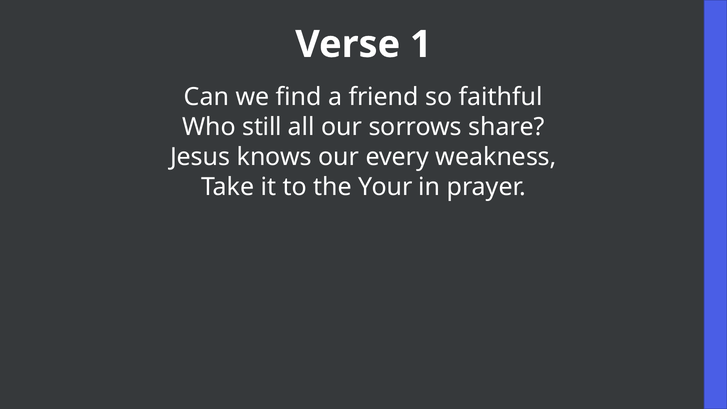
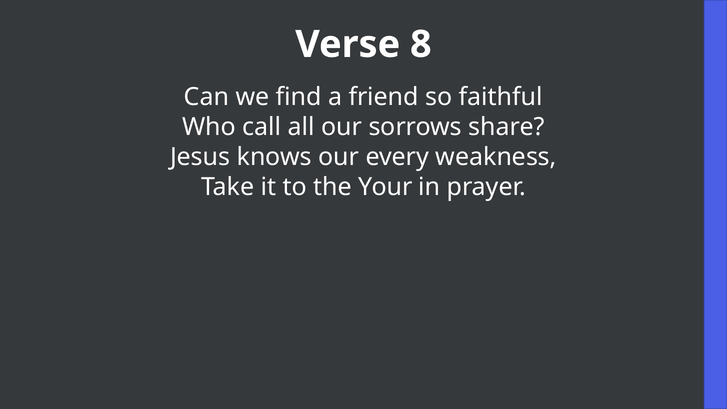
1: 1 -> 8
still: still -> call
